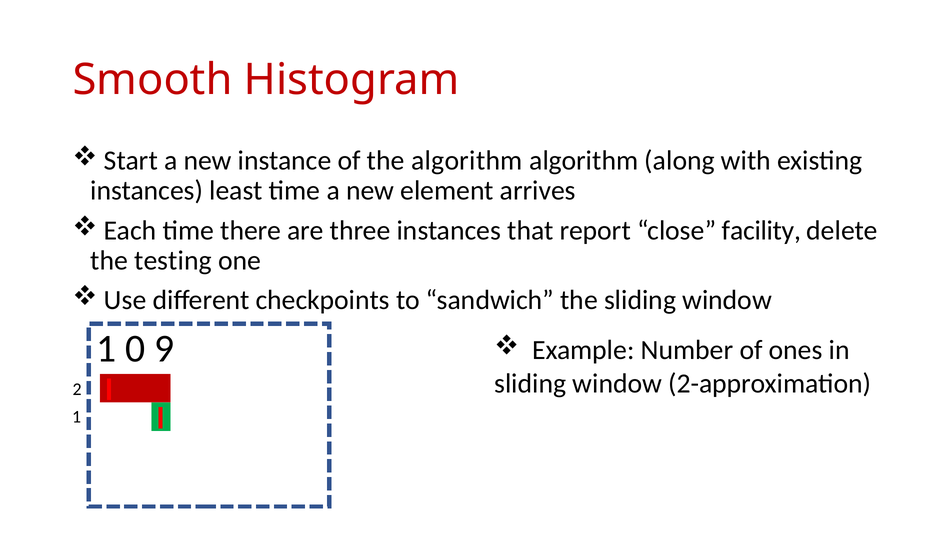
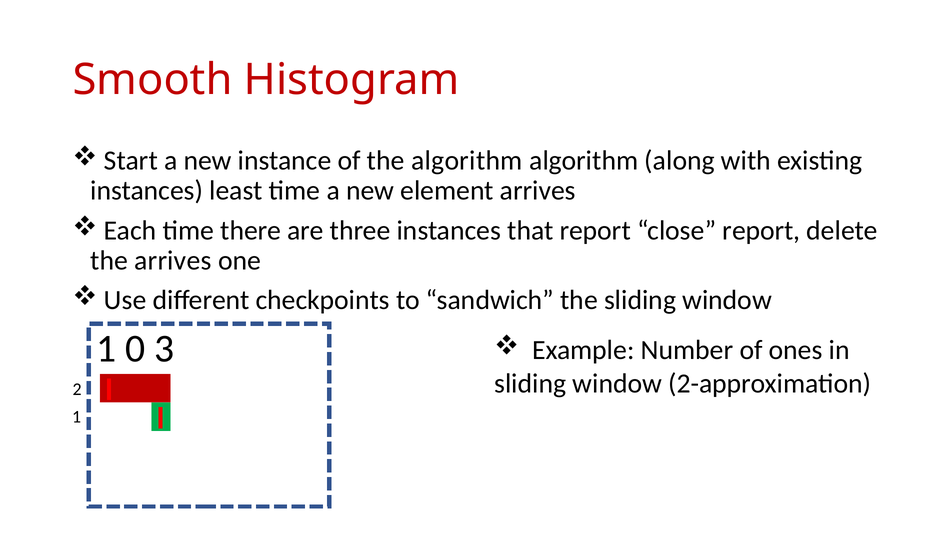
close facility: facility -> report
the testing: testing -> arrives
9: 9 -> 3
